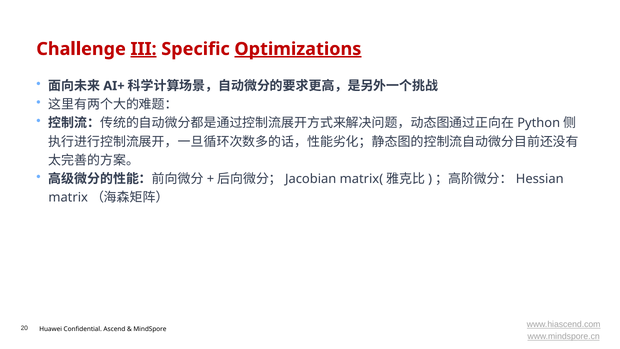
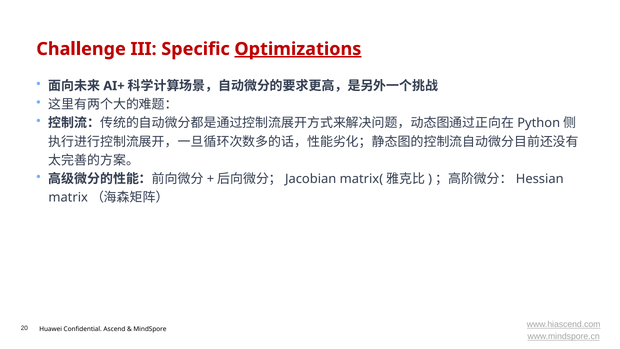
III underline: present -> none
